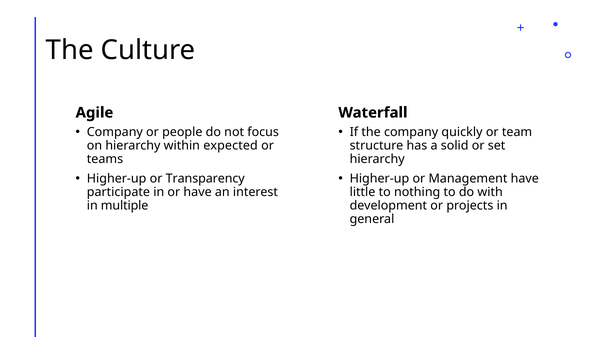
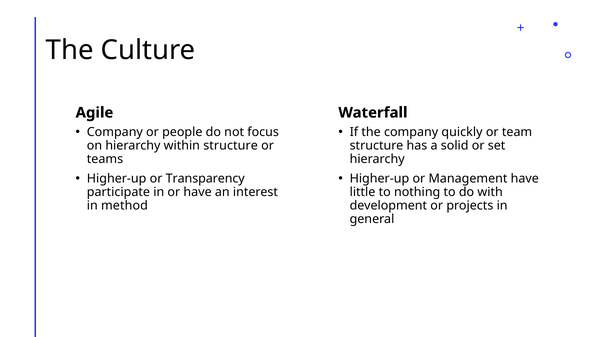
within expected: expected -> structure
multiple: multiple -> method
